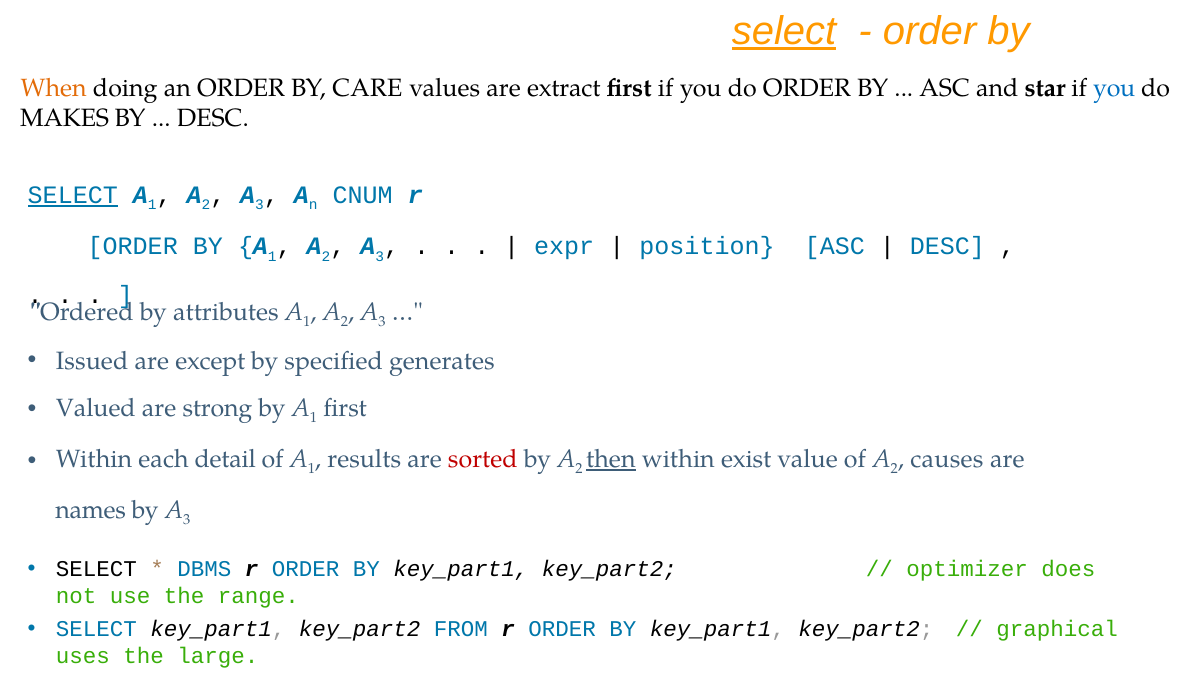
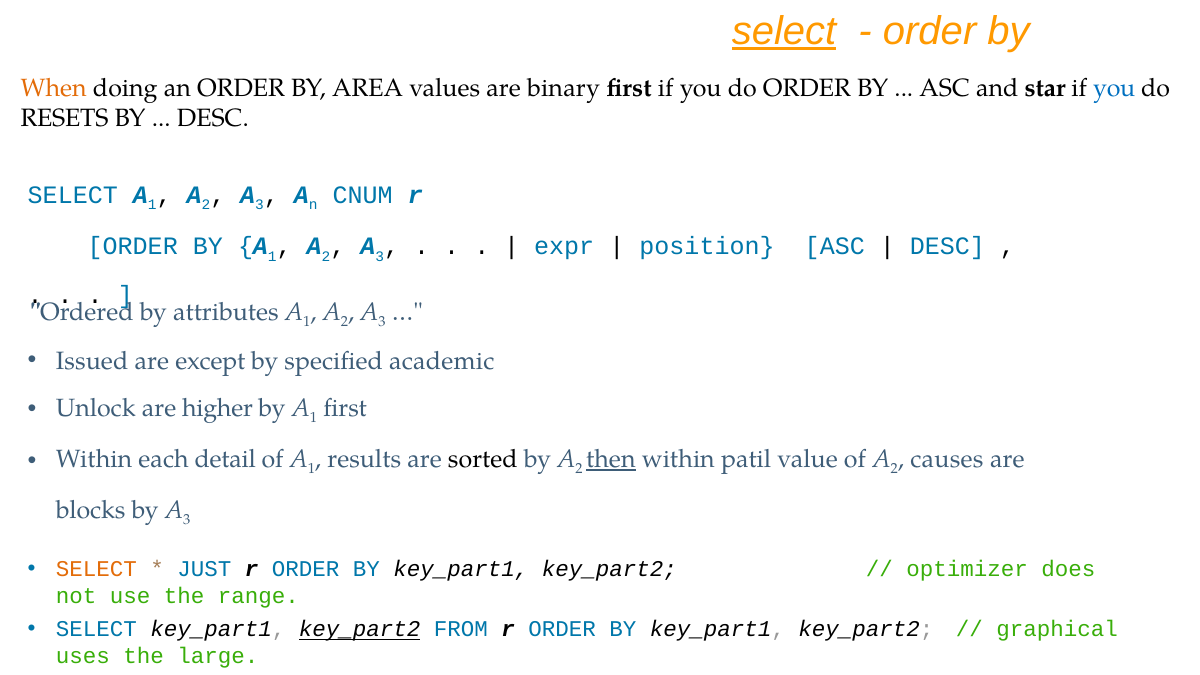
CARE: CARE -> AREA
extract: extract -> binary
MAKES: MAKES -> RESETS
SELECT at (73, 195) underline: present -> none
generates: generates -> academic
Valued: Valued -> Unlock
strong: strong -> higher
sorted colour: red -> black
exist: exist -> patil
names: names -> blocks
SELECT at (96, 570) colour: black -> orange
DBMS: DBMS -> JUST
key_part2 at (360, 630) underline: none -> present
